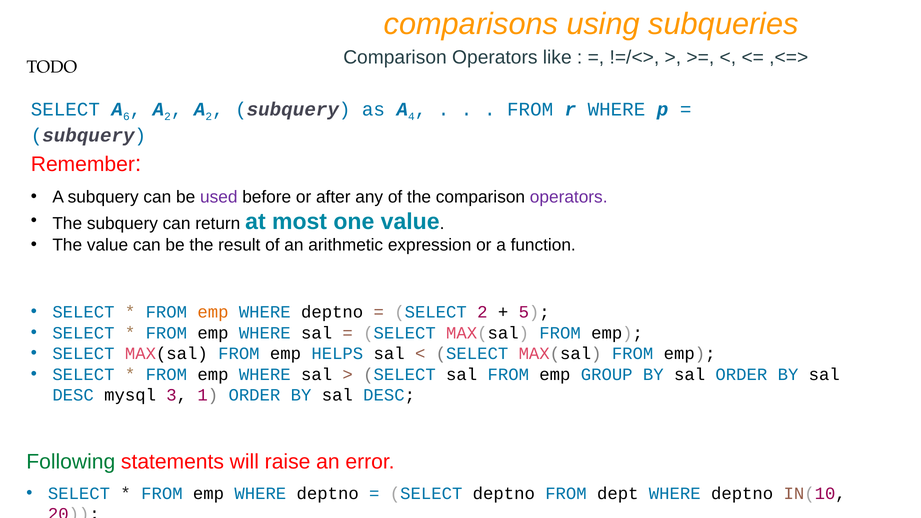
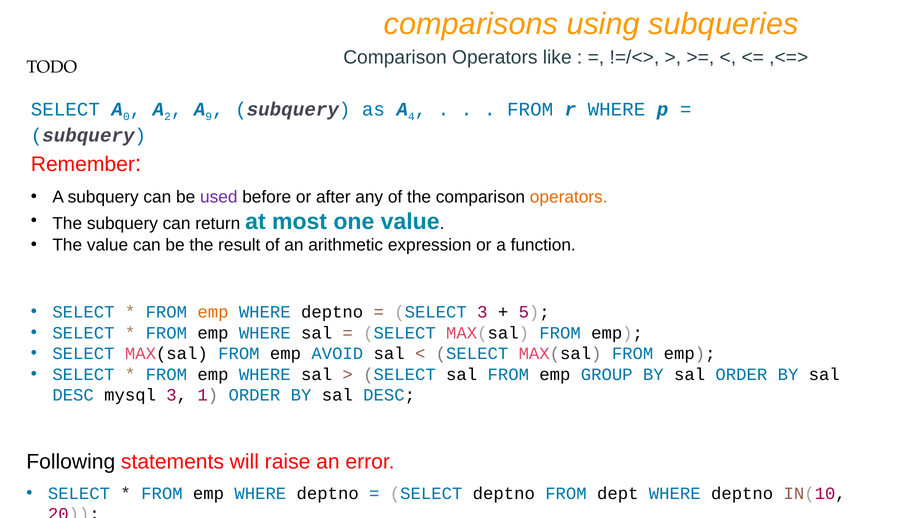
6: 6 -> 0
2 at (209, 117): 2 -> 9
operators at (569, 197) colour: purple -> orange
SELECT 2: 2 -> 3
HELPS: HELPS -> AVOID
Following colour: green -> black
